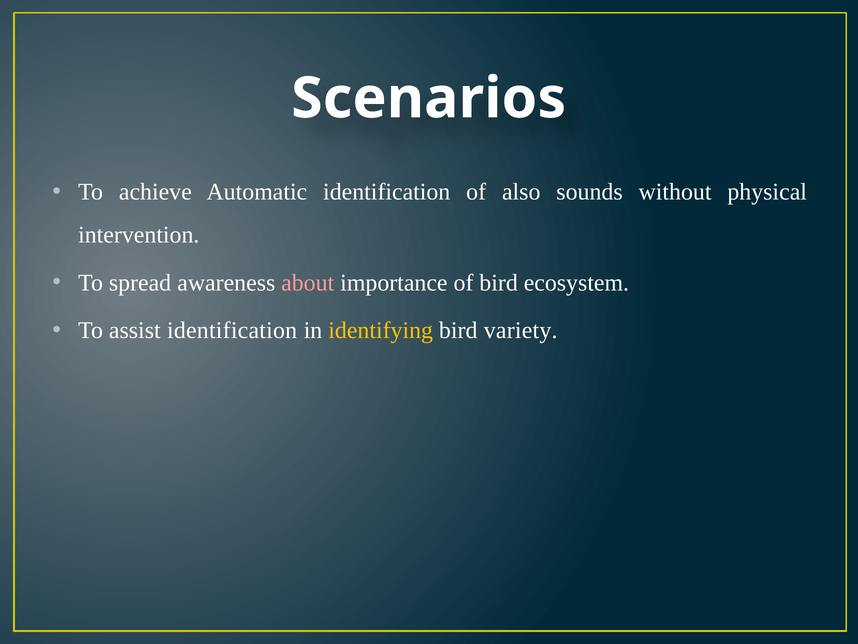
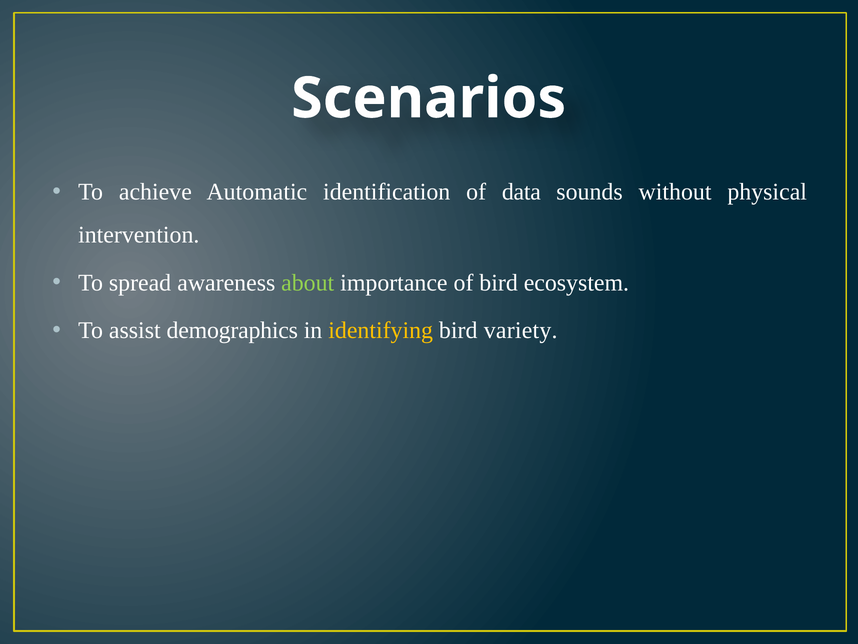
also: also -> data
about colour: pink -> light green
assist identification: identification -> demographics
